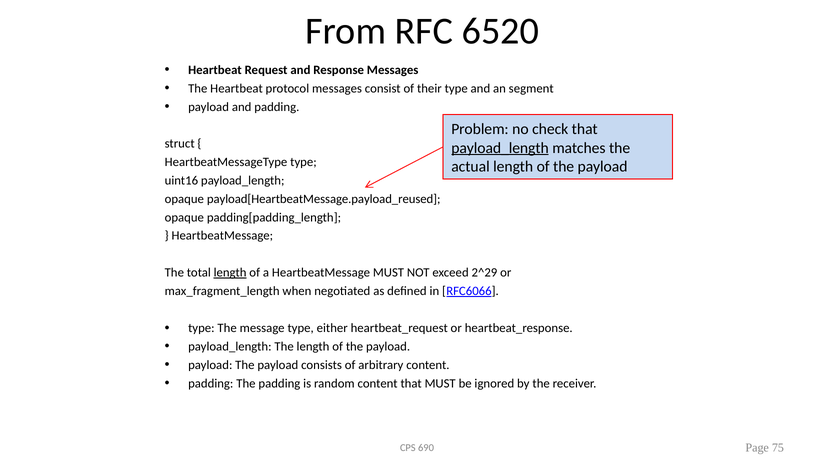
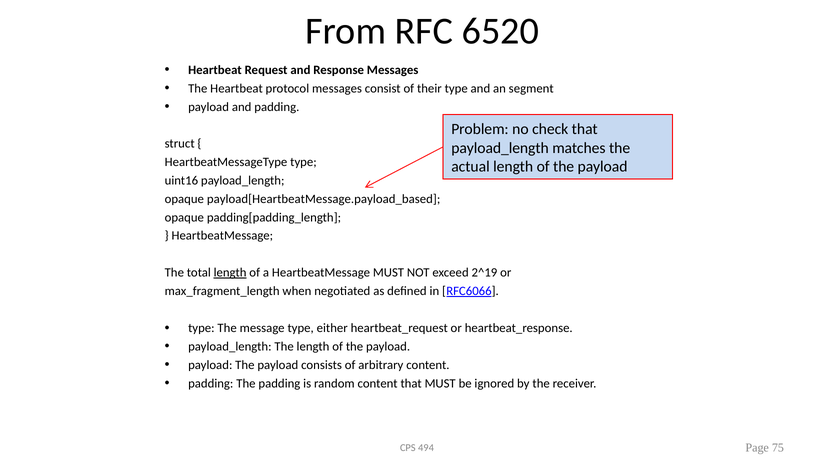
payload_length at (500, 148) underline: present -> none
payload[HeartbeatMessage.payload_reused: payload[HeartbeatMessage.payload_reused -> payload[HeartbeatMessage.payload_based
2^29: 2^29 -> 2^19
690: 690 -> 494
